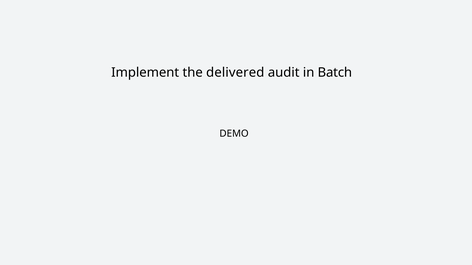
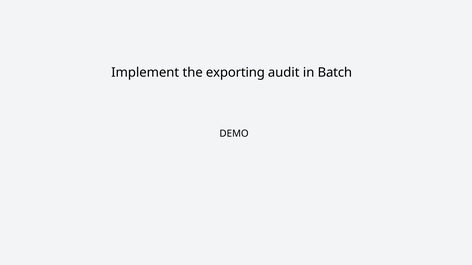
delivered: delivered -> exporting
